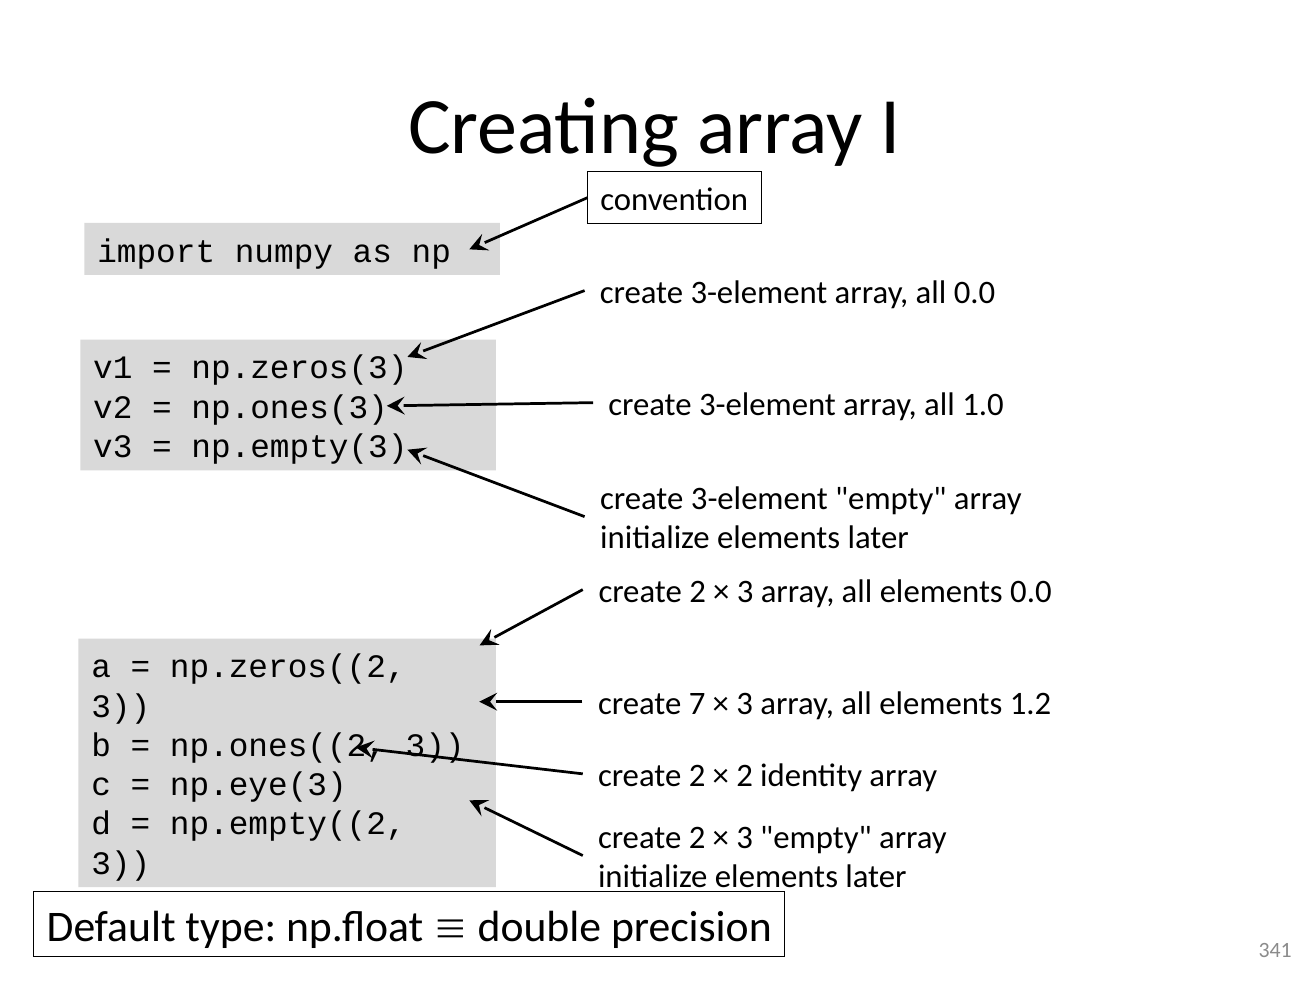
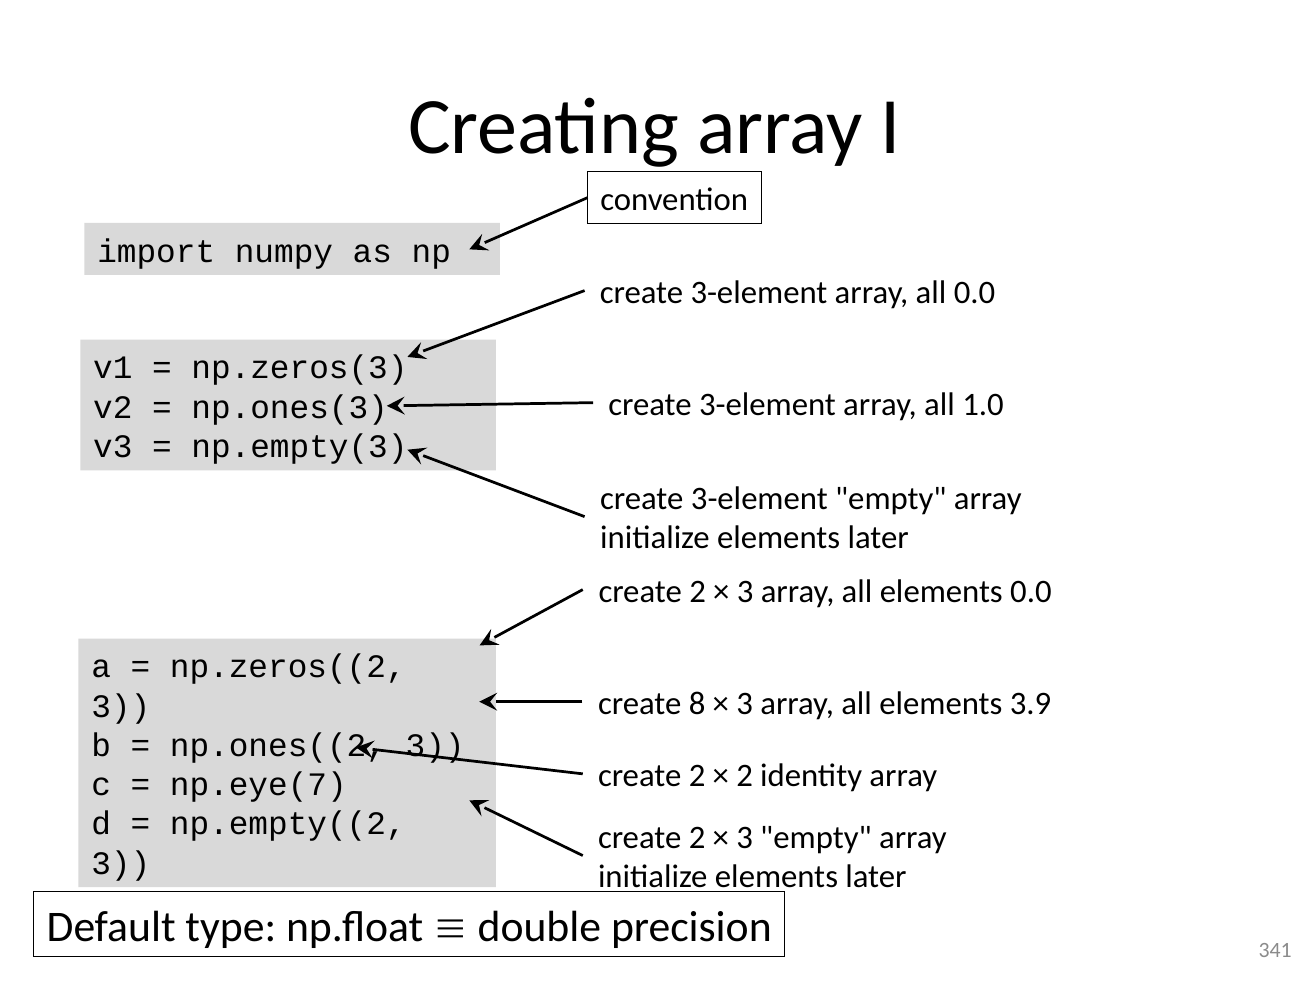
7: 7 -> 8
1.2: 1.2 -> 3.9
np.eye(3: np.eye(3 -> np.eye(7
